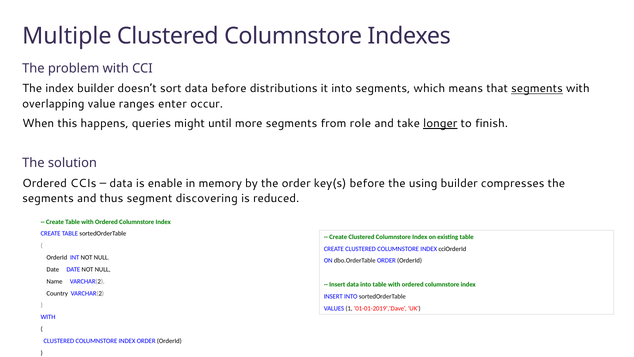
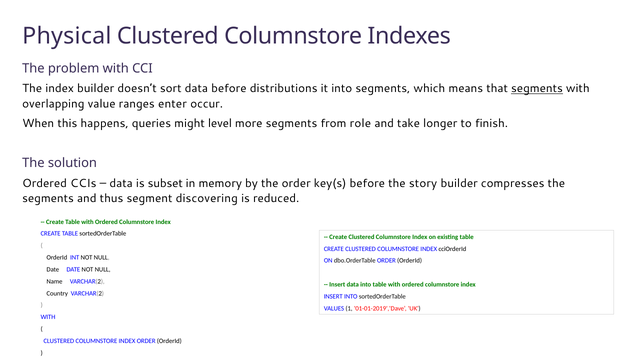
Multiple: Multiple -> Physical
until: until -> level
longer underline: present -> none
enable: enable -> subset
using: using -> story
